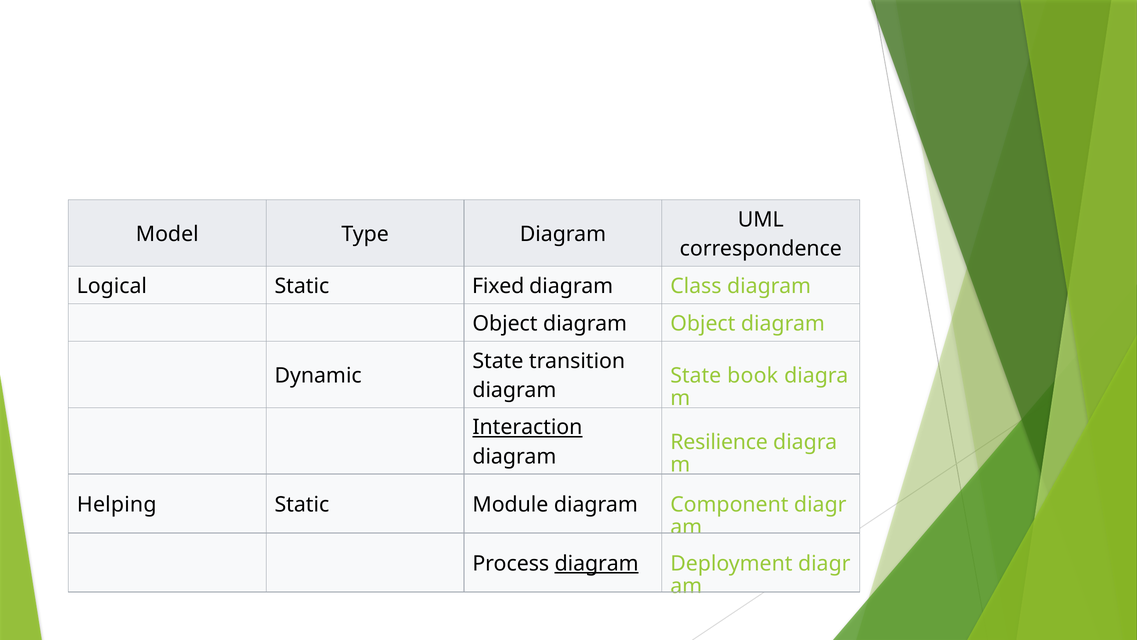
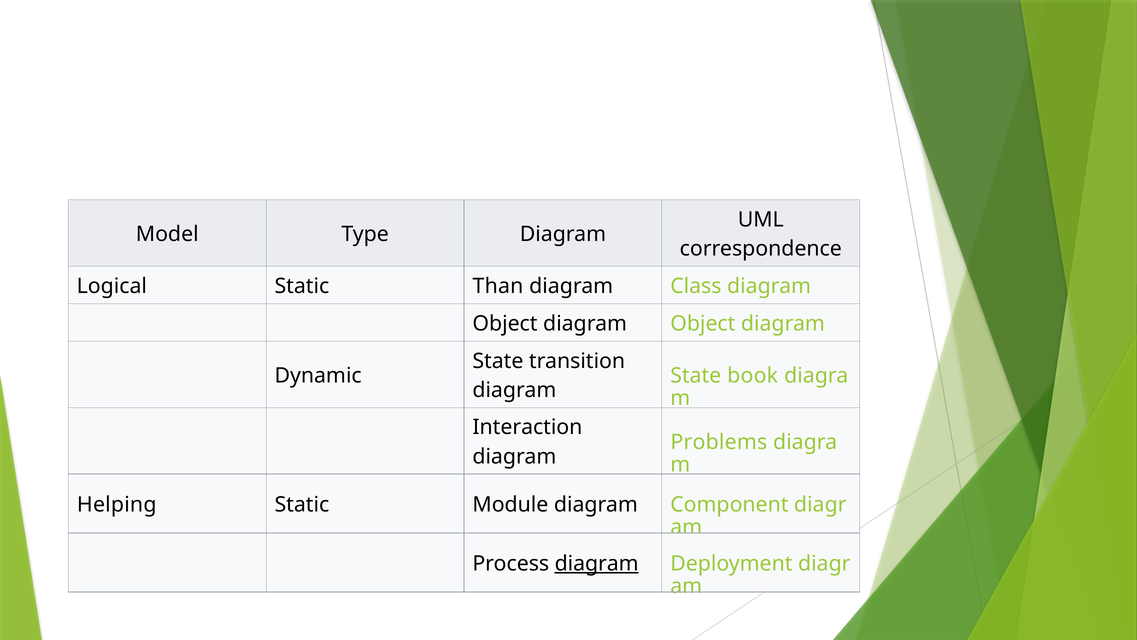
Fixed: Fixed -> Than
Interaction underline: present -> none
Resilience: Resilience -> Problems
